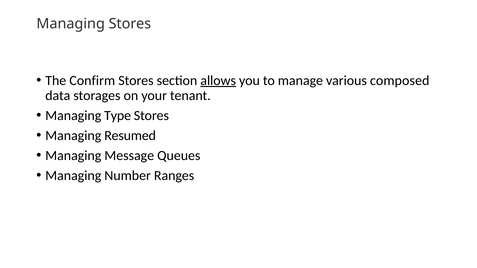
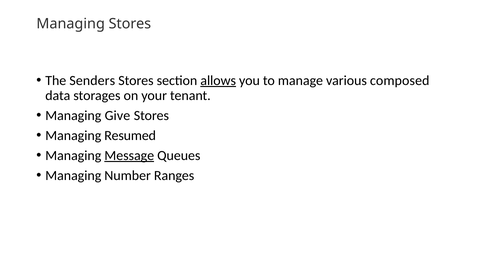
Confirm: Confirm -> Senders
Type: Type -> Give
Message underline: none -> present
